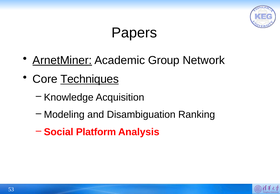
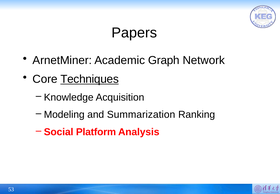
ArnetMiner underline: present -> none
Group: Group -> Graph
Disambiguation: Disambiguation -> Summarization
